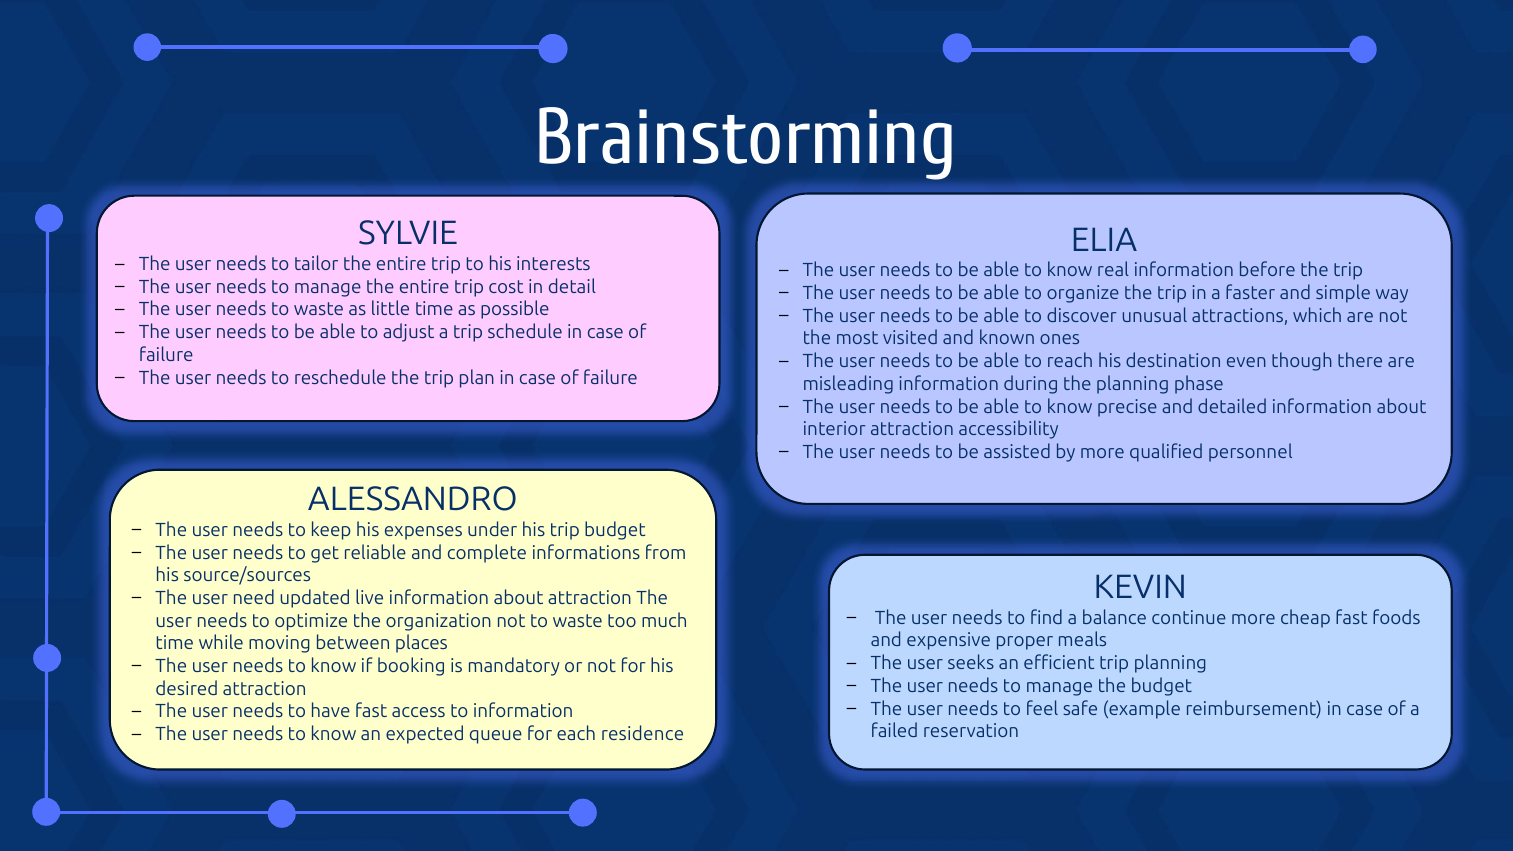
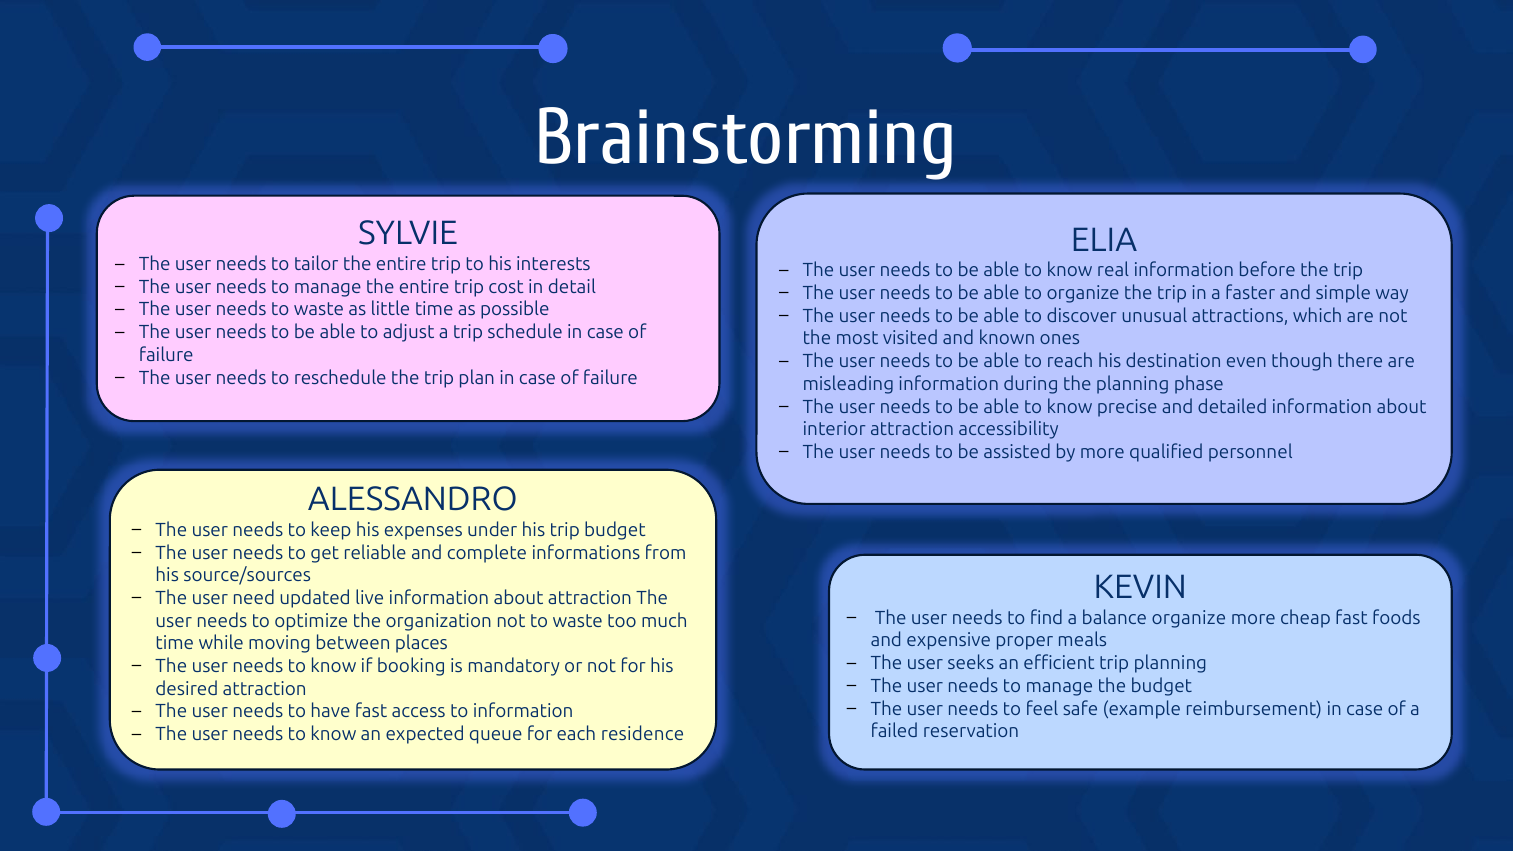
balance continue: continue -> organize
